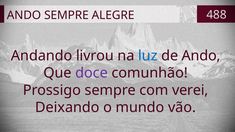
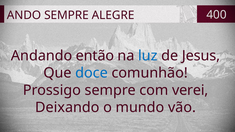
488: 488 -> 400
livrou: livrou -> então
de Ando: Ando -> Jesus
doce colour: purple -> blue
